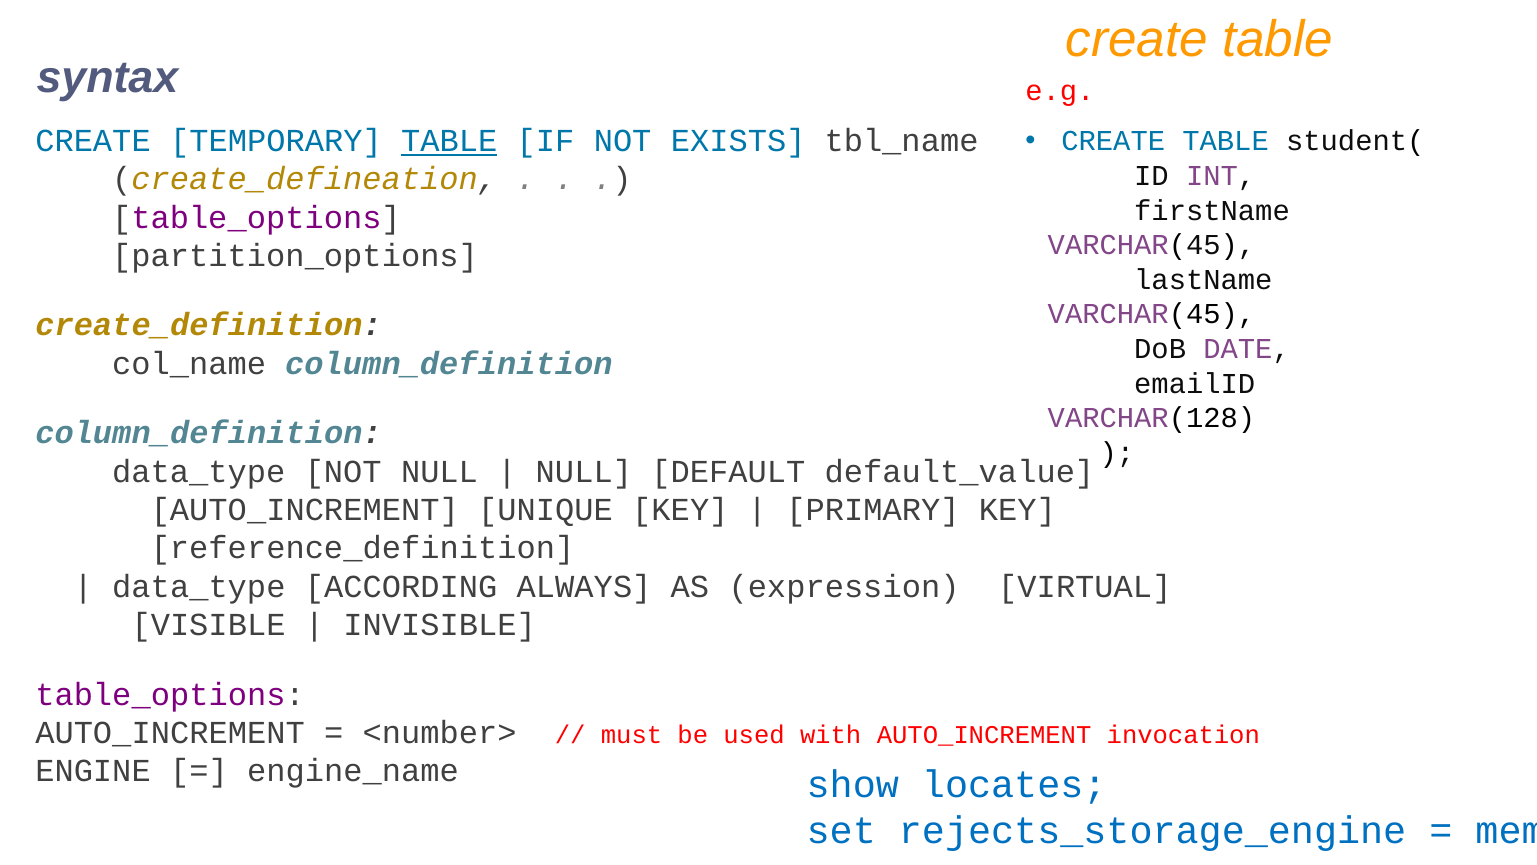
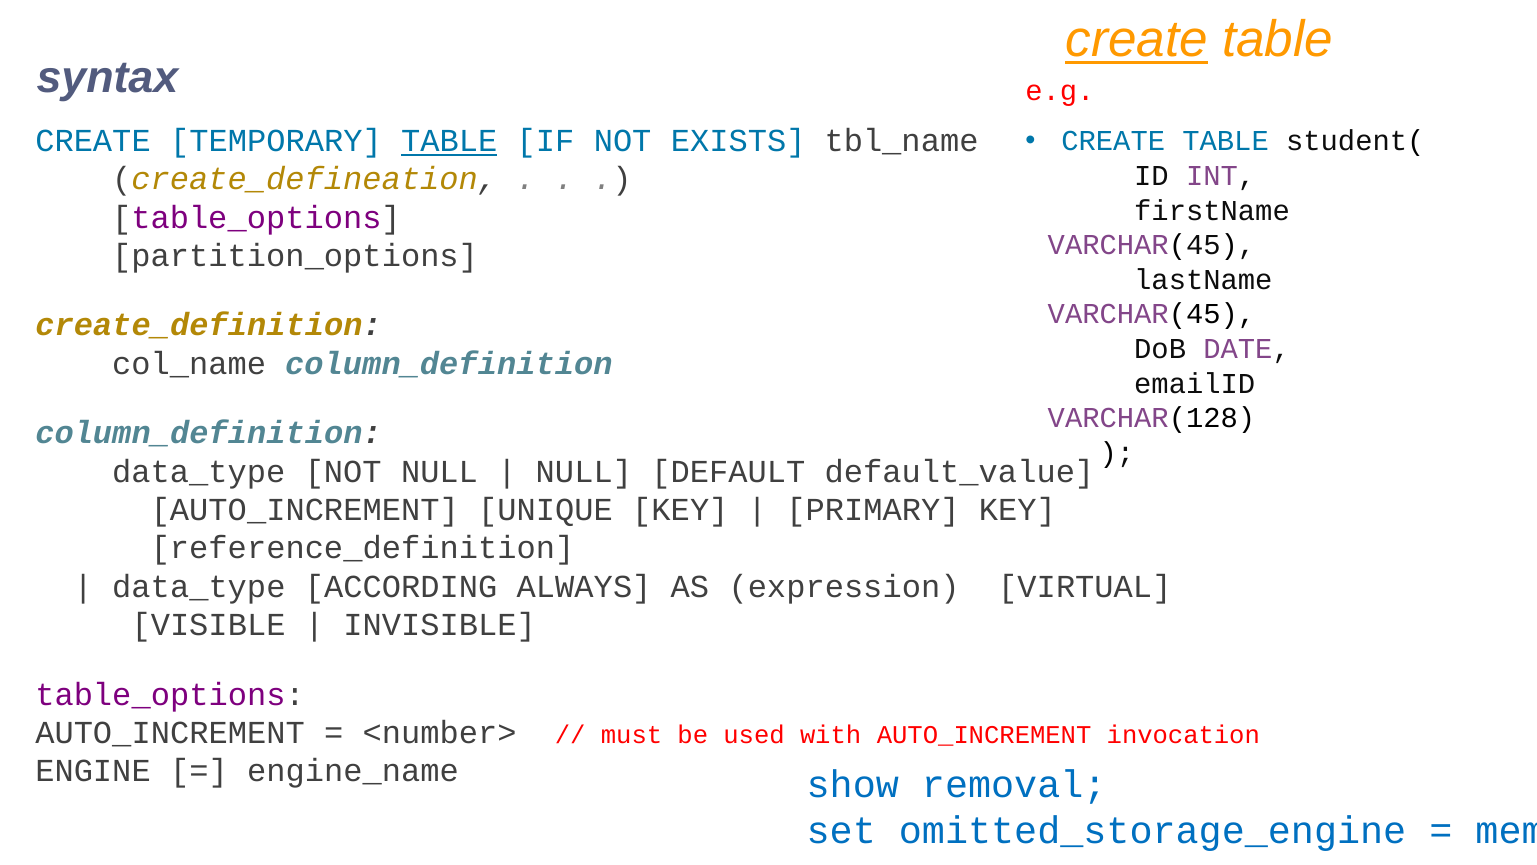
create at (1137, 40) underline: none -> present
locates: locates -> removal
rejects_storage_engine: rejects_storage_engine -> omitted_storage_engine
